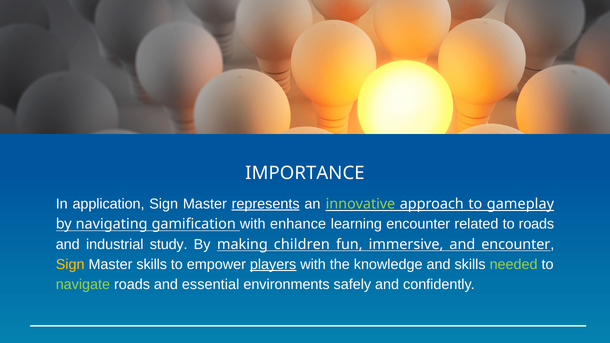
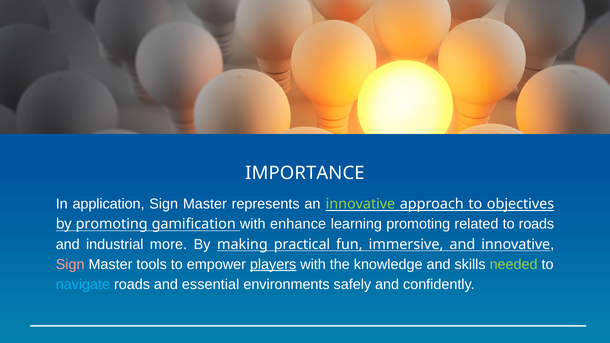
represents underline: present -> none
gameplay: gameplay -> objectives
by navigating: navigating -> promoting
learning encounter: encounter -> promoting
study: study -> more
children: children -> practical
and encounter: encounter -> innovative
Sign at (70, 265) colour: yellow -> pink
Master skills: skills -> tools
navigate colour: light green -> light blue
